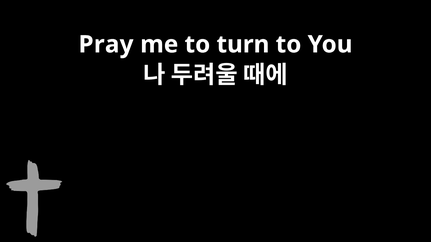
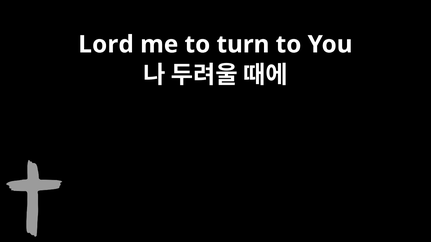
Pray: Pray -> Lord
